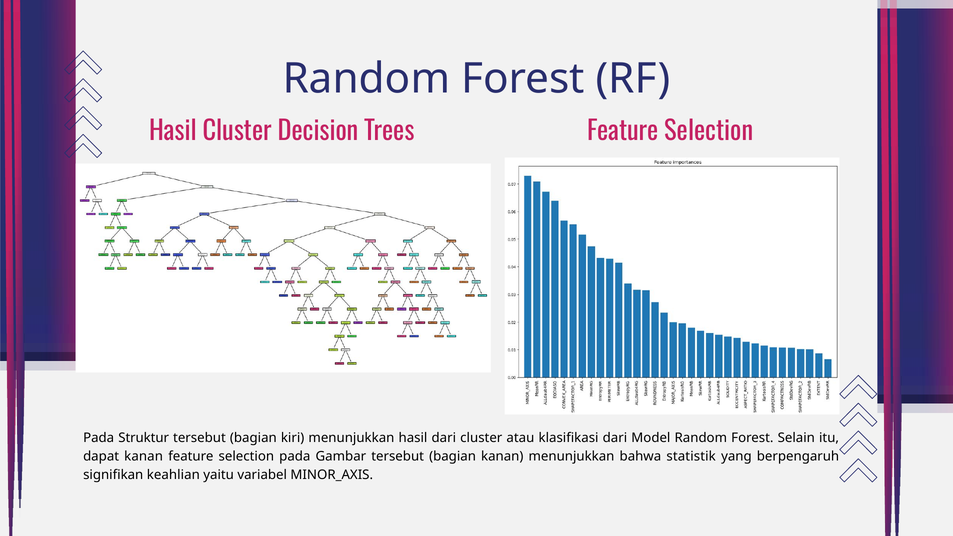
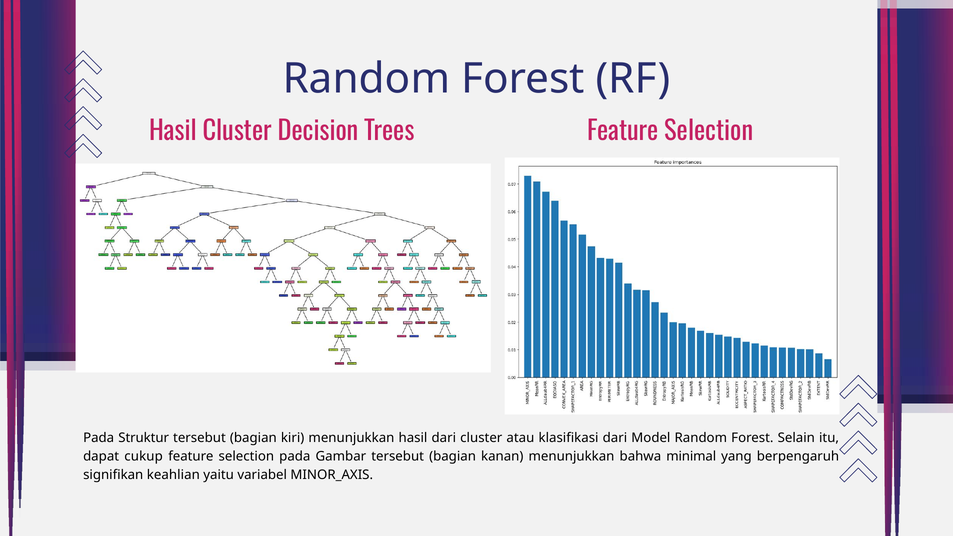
dapat kanan: kanan -> cukup
statistik: statistik -> minimal
